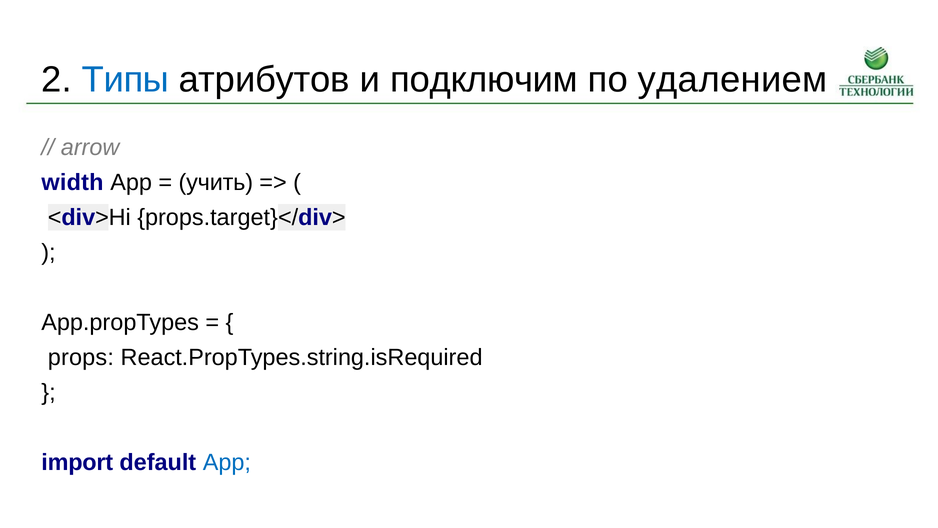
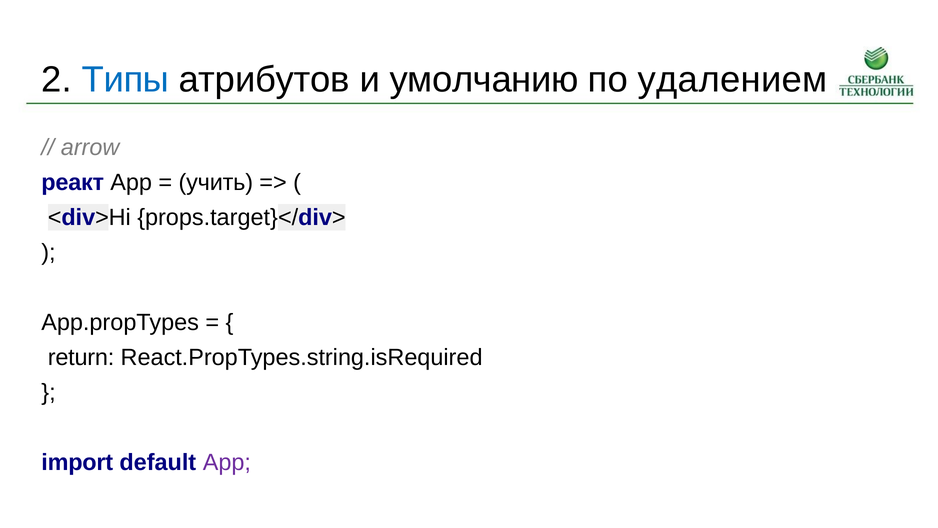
подключим: подключим -> умолчанию
width: width -> реакт
props: props -> return
App at (227, 462) colour: blue -> purple
